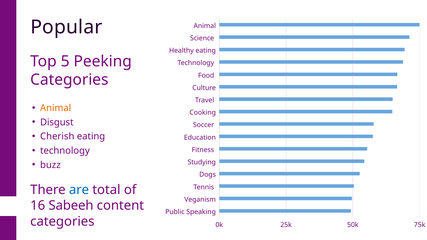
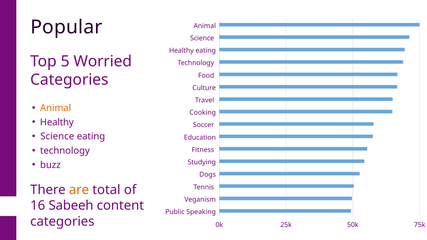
Peeking: Peeking -> Worried
Disgust at (57, 122): Disgust -> Healthy
Cherish at (57, 137): Cherish -> Science
are colour: blue -> orange
